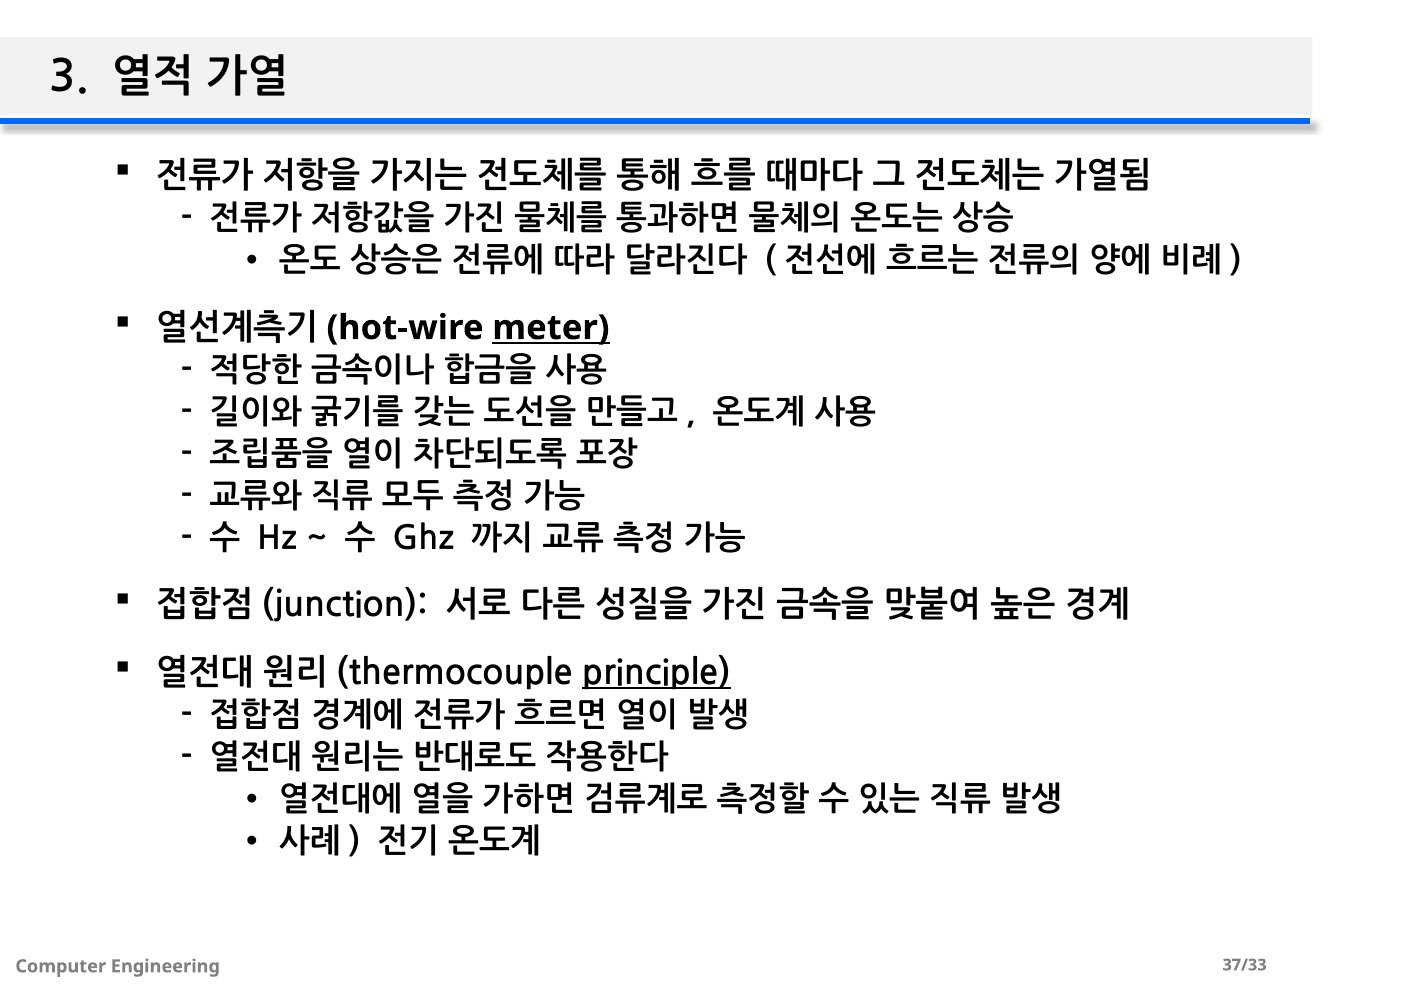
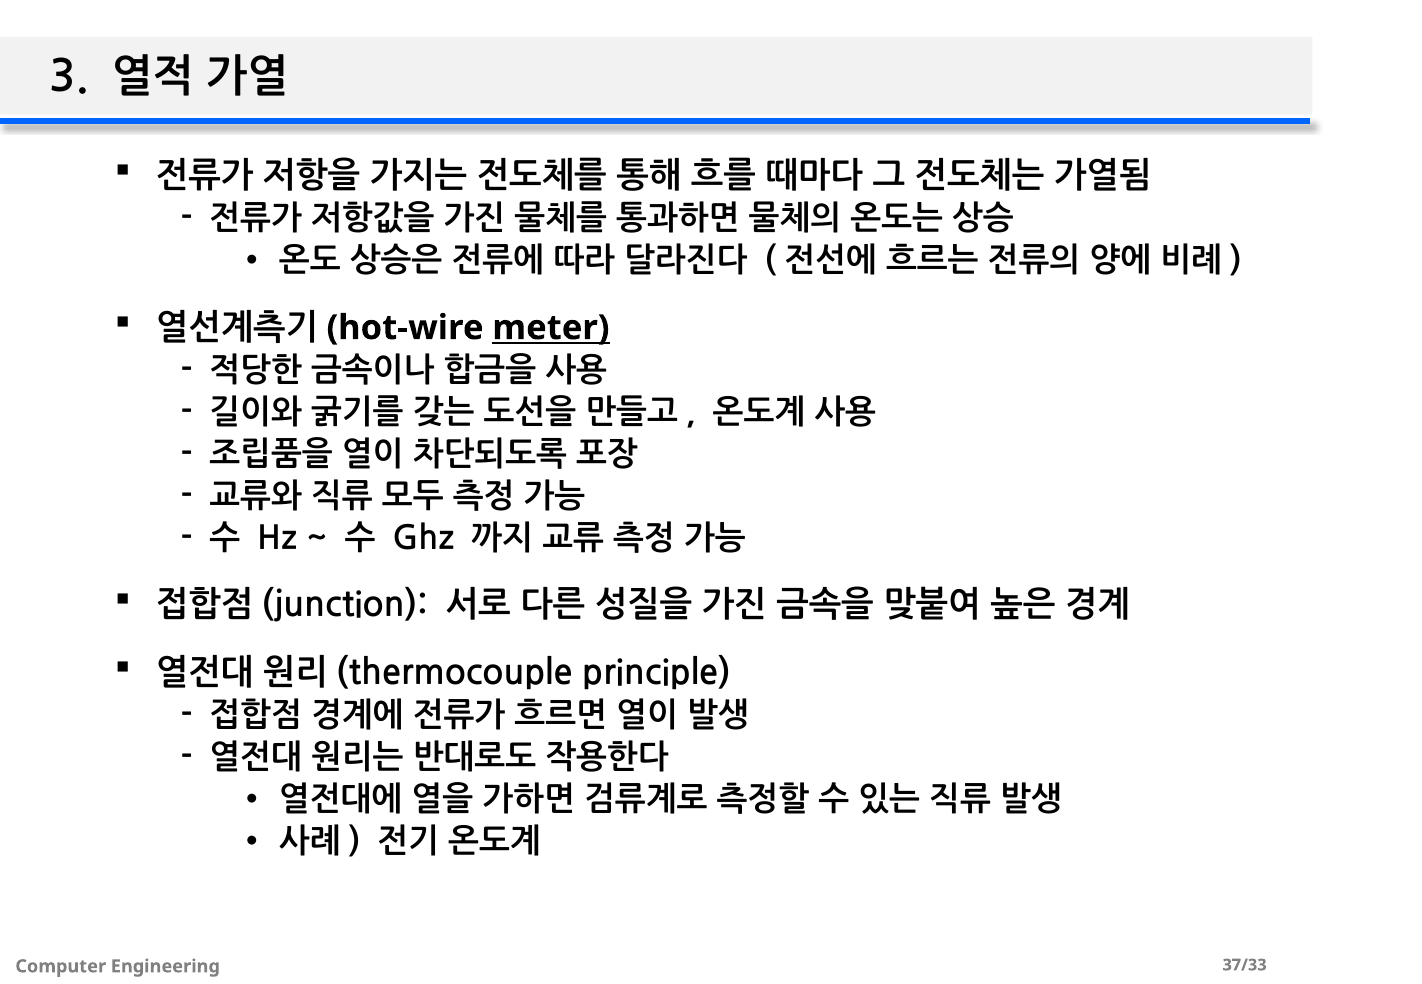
principle underline: present -> none
